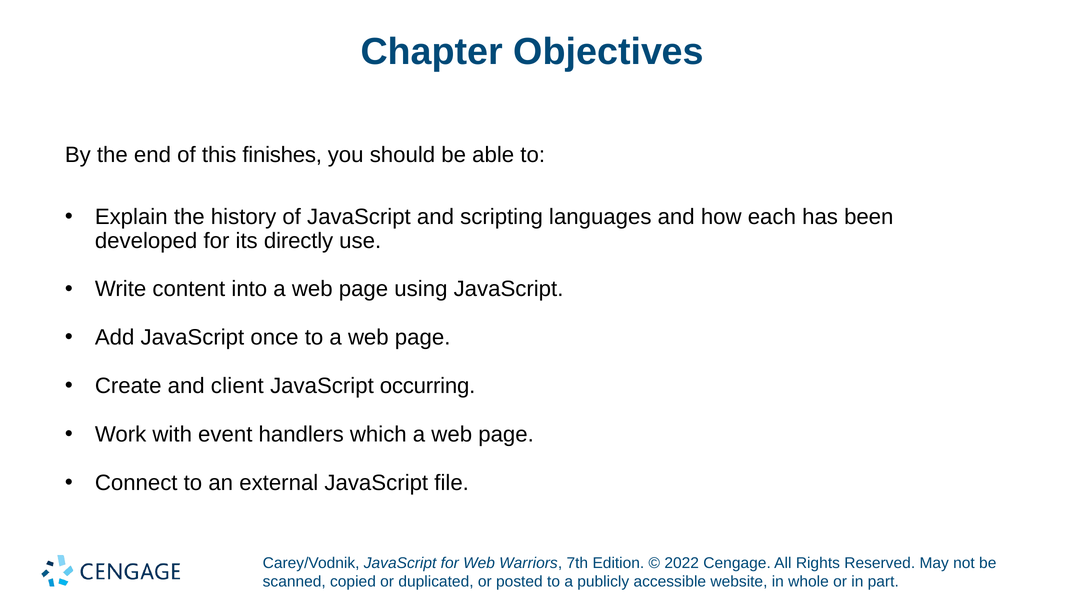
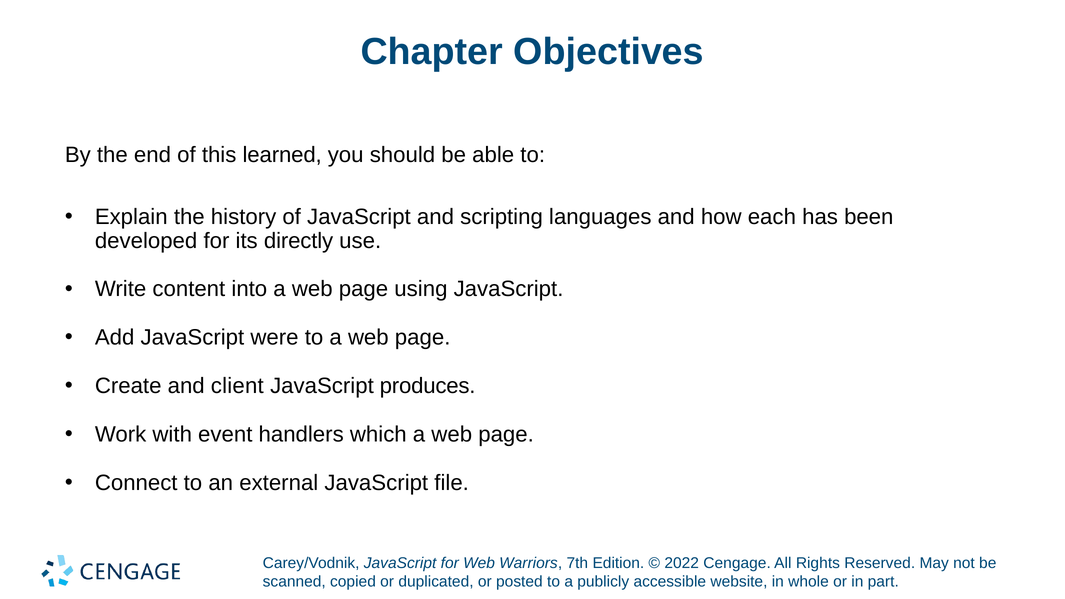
finishes: finishes -> learned
once: once -> were
occurring: occurring -> produces
